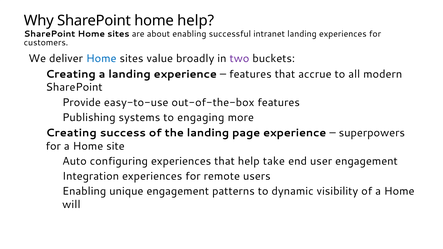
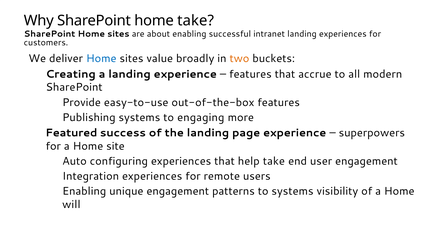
home help: help -> take
two colour: purple -> orange
Creating at (71, 133): Creating -> Featured
to dynamic: dynamic -> systems
